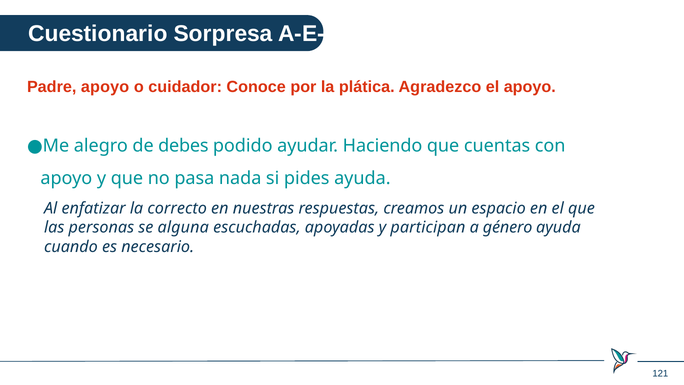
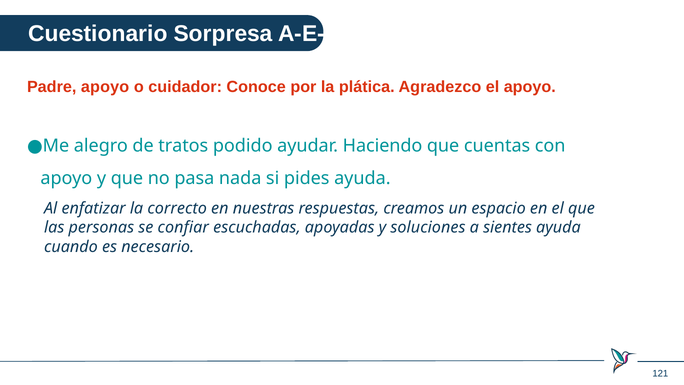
debes: debes -> tratos
alguna: alguna -> confiar
participan: participan -> soluciones
género: género -> sientes
